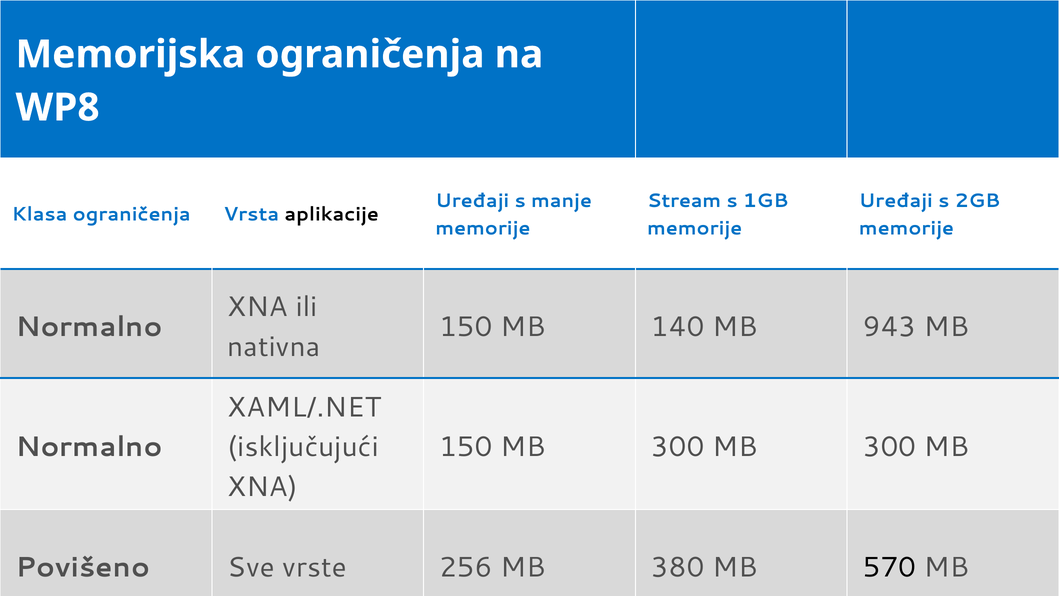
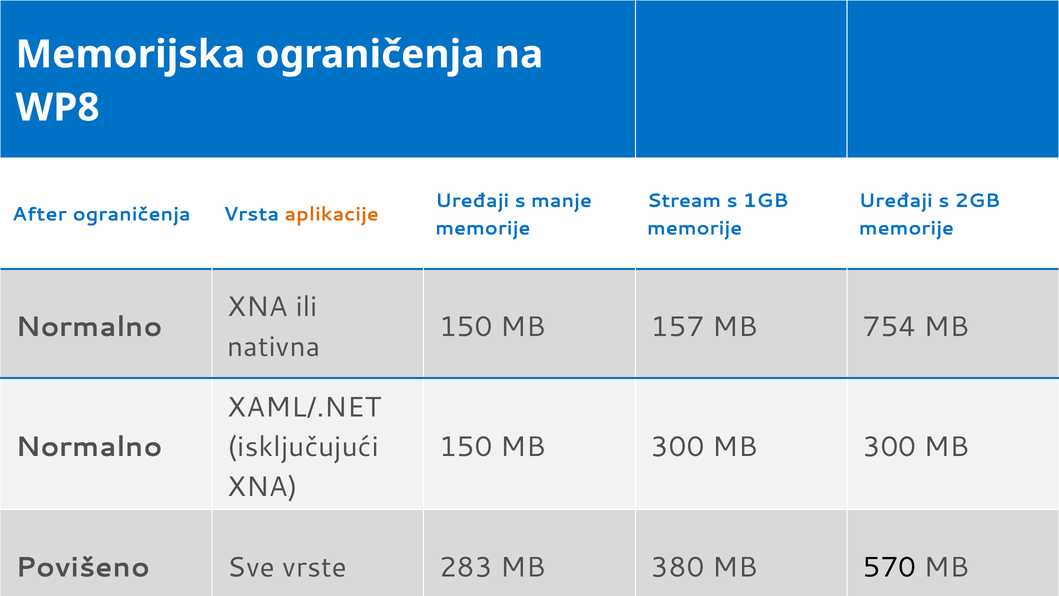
Klasa: Klasa -> After
aplikacije colour: black -> orange
140: 140 -> 157
943: 943 -> 754
256: 256 -> 283
